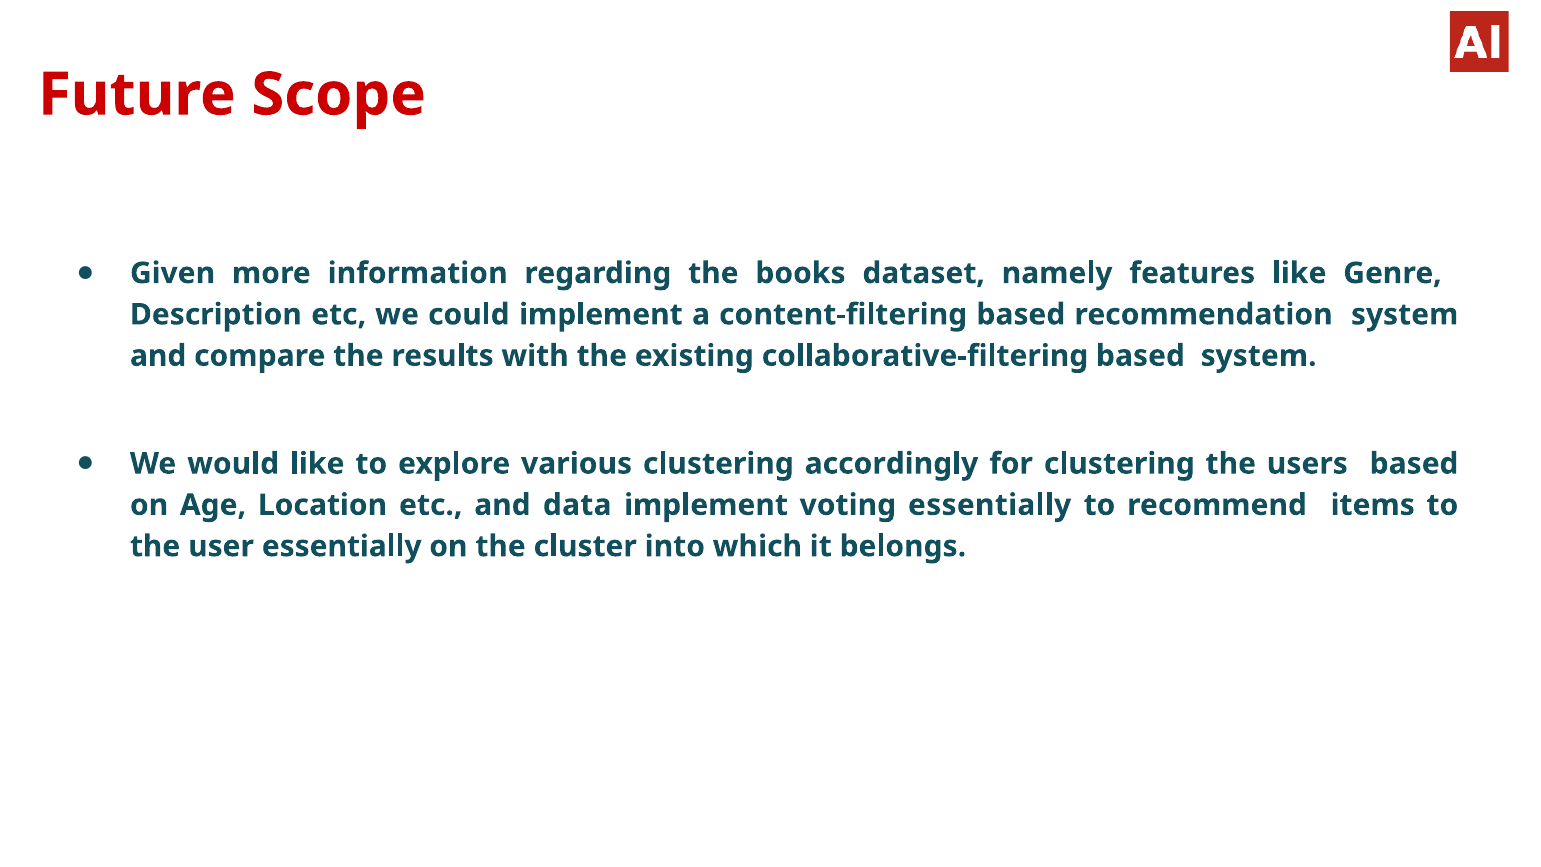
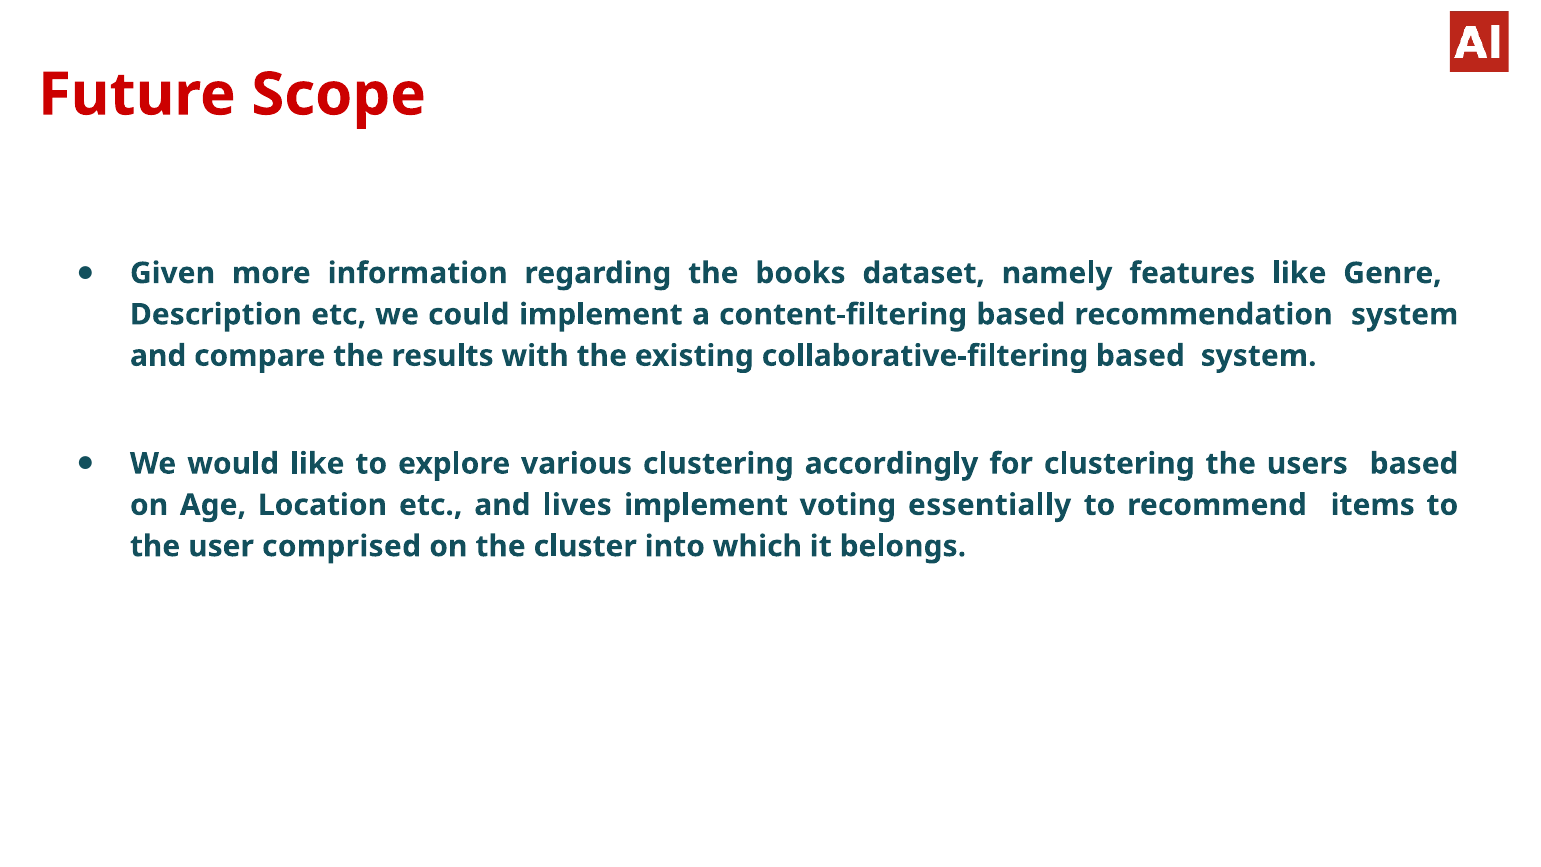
data: data -> lives
user essentially: essentially -> comprised
